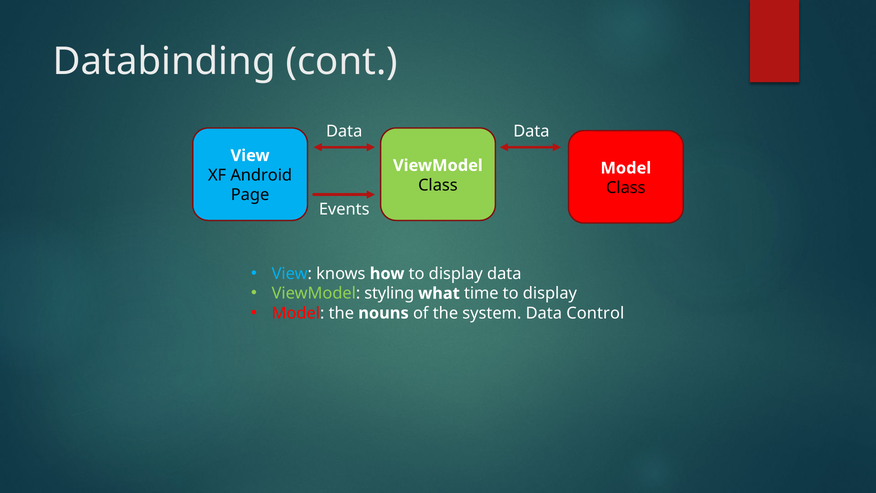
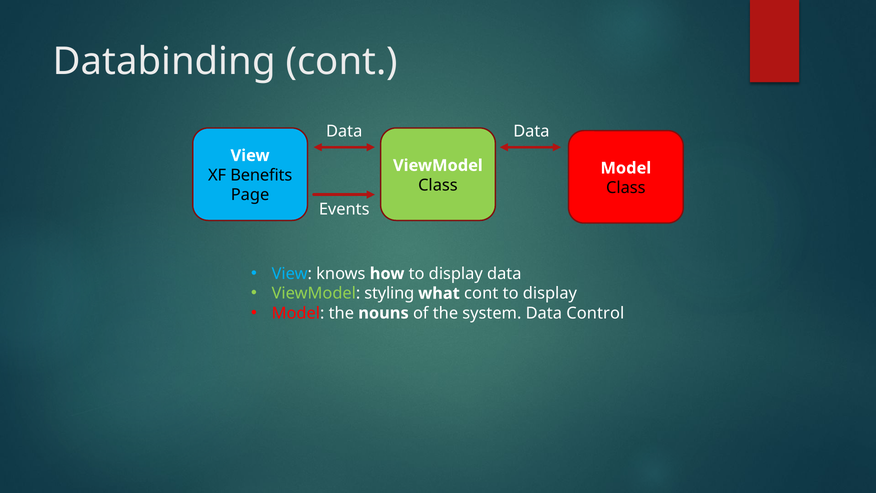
Android: Android -> Benefits
what time: time -> cont
